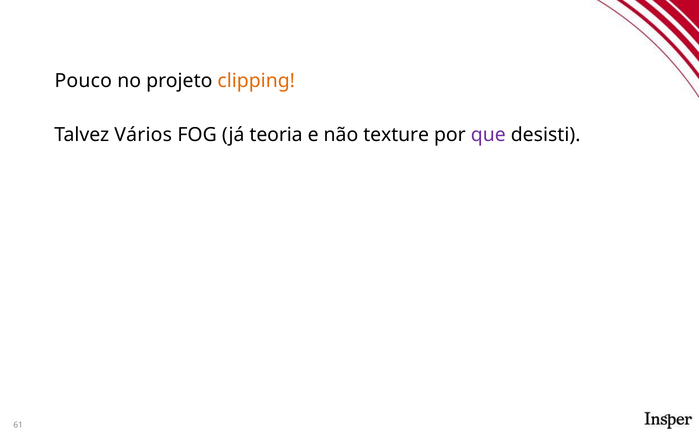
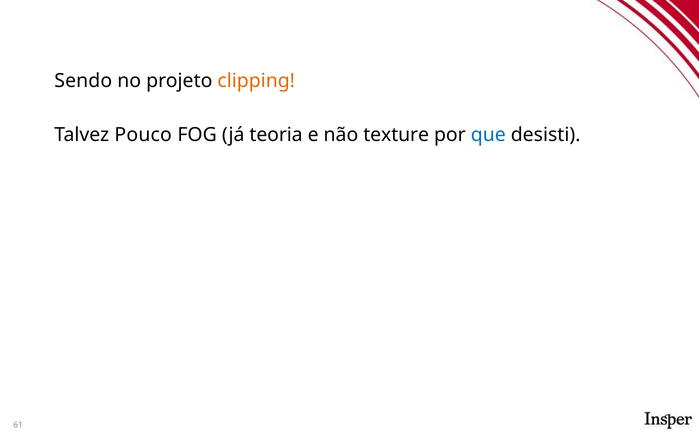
Pouco: Pouco -> Sendo
Vários: Vários -> Pouco
que colour: purple -> blue
